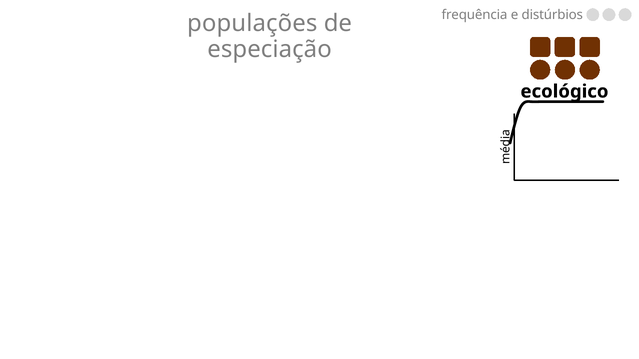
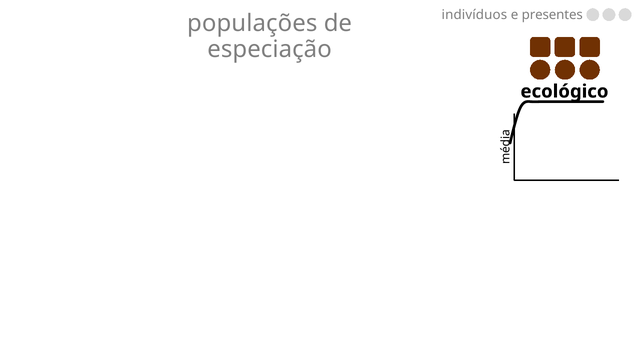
frequência: frequência -> indivíduos
distúrbios: distúrbios -> presentes
